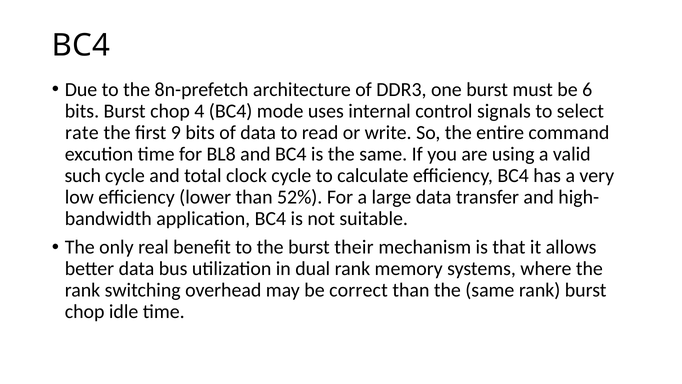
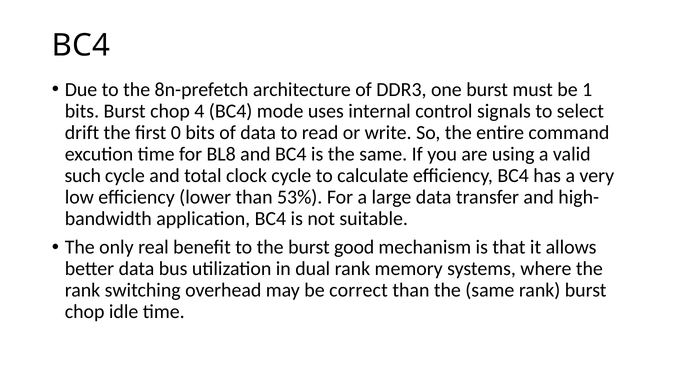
6: 6 -> 1
rate: rate -> drift
9: 9 -> 0
52%: 52% -> 53%
their: their -> good
